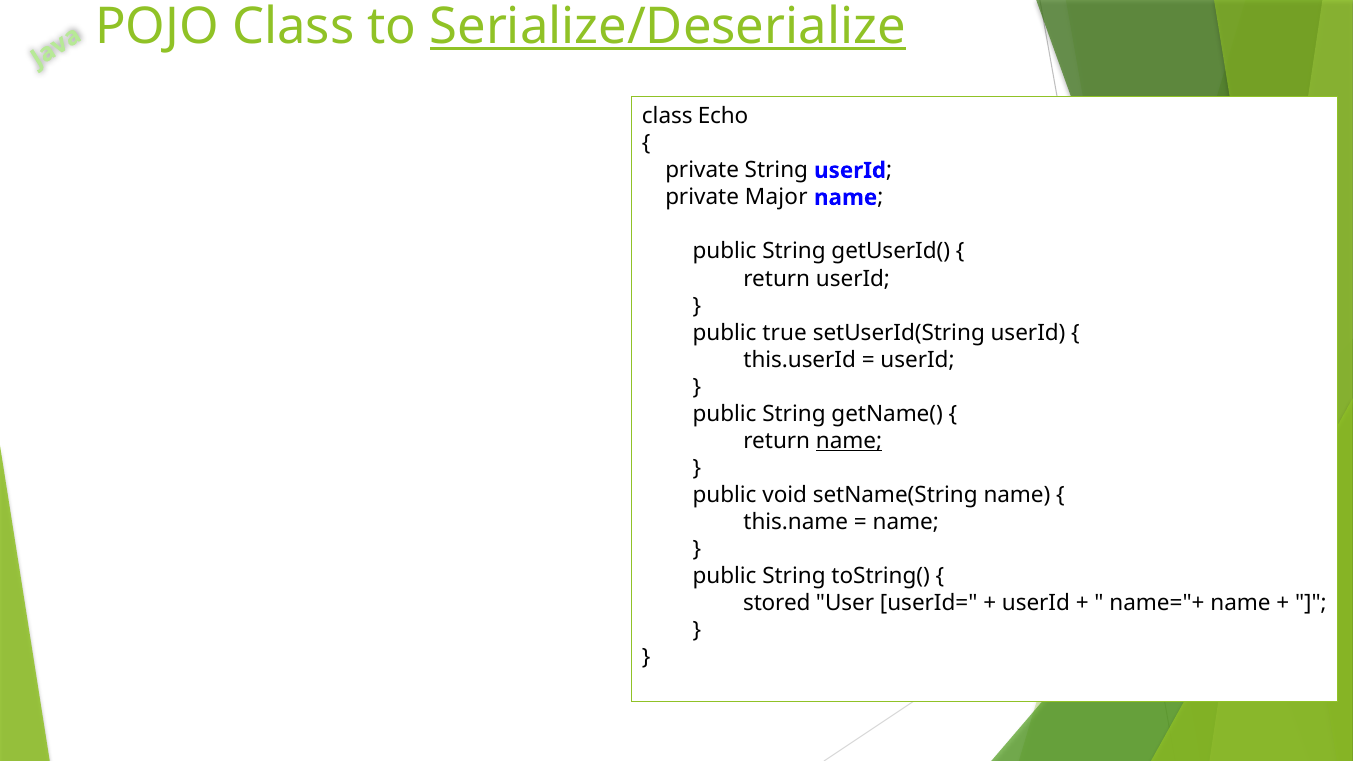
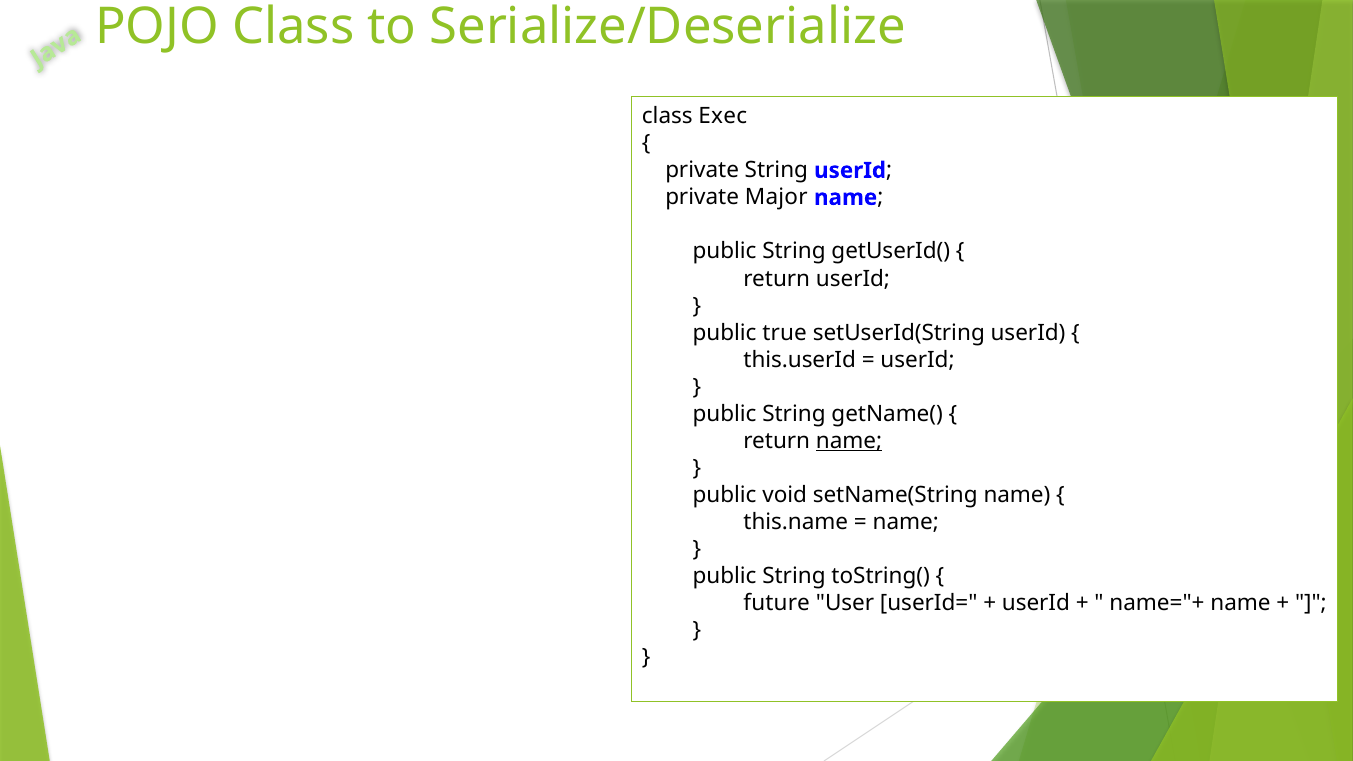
Serialize/Deserialize underline: present -> none
Echo: Echo -> Exec
stored: stored -> future
